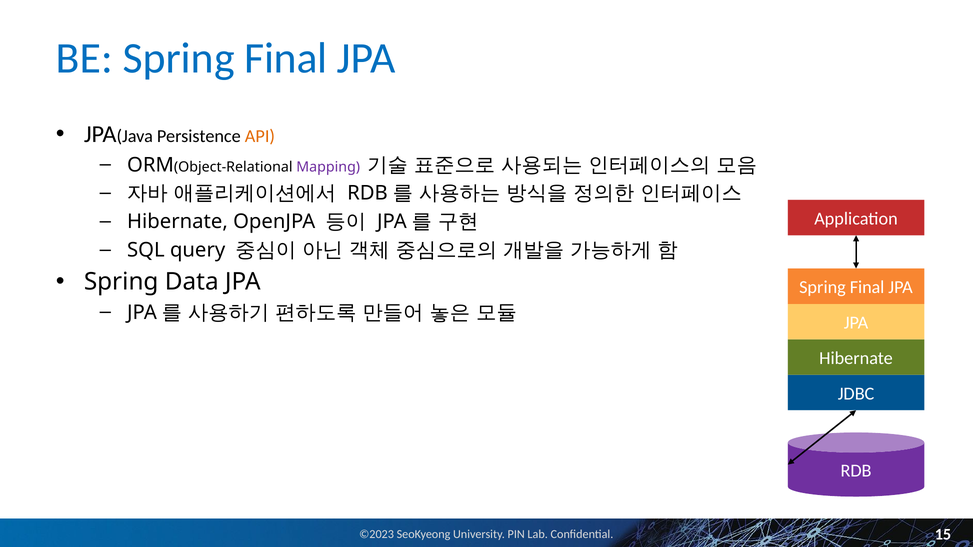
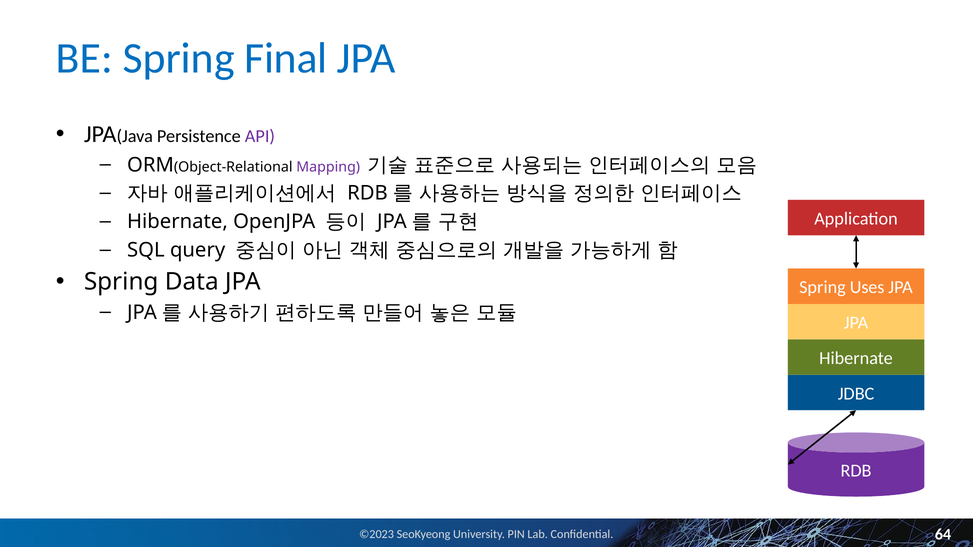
API colour: orange -> purple
Final at (867, 288): Final -> Uses
15: 15 -> 64
